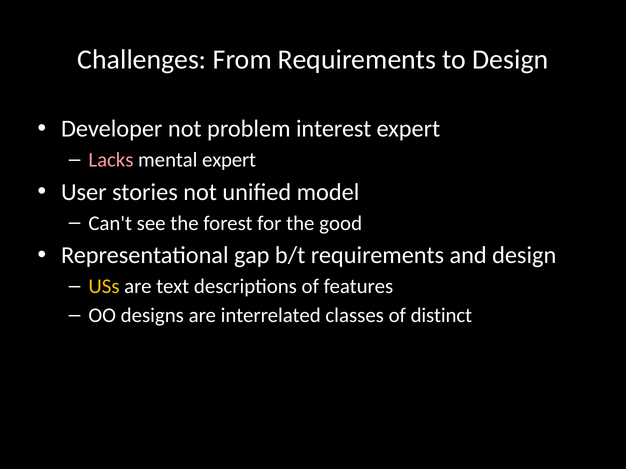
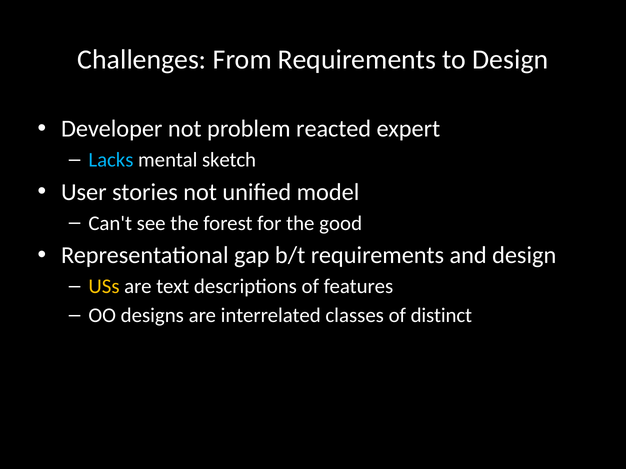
interest: interest -> reacted
Lacks colour: pink -> light blue
mental expert: expert -> sketch
